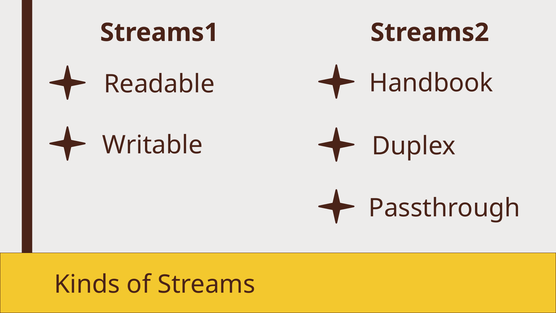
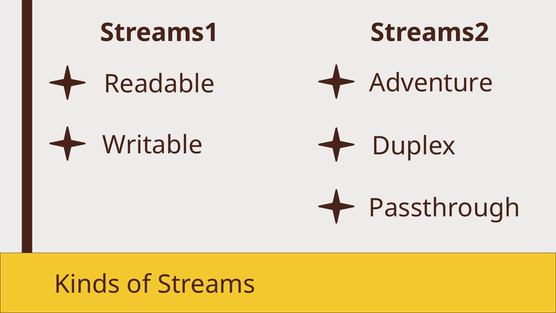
Handbook: Handbook -> Adventure
